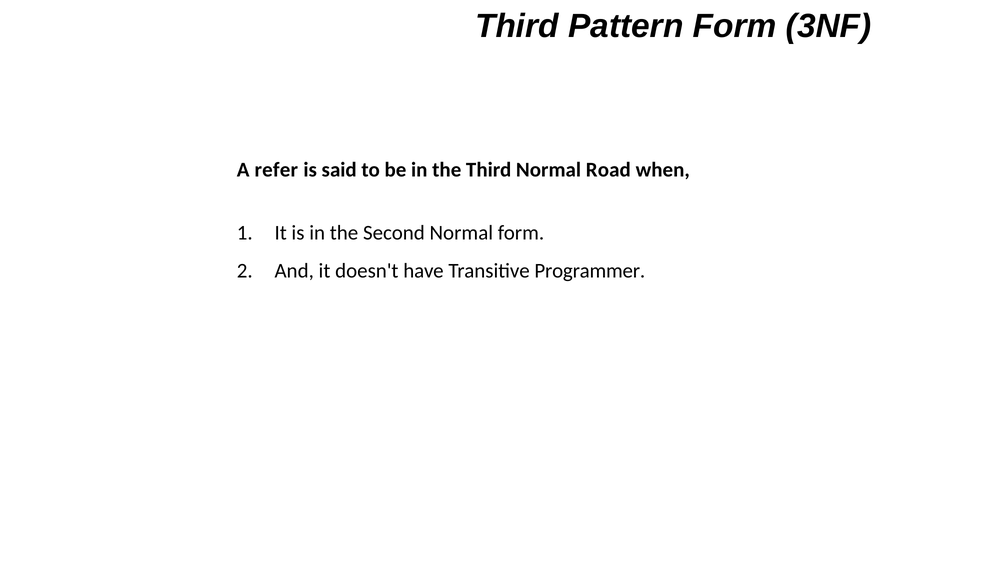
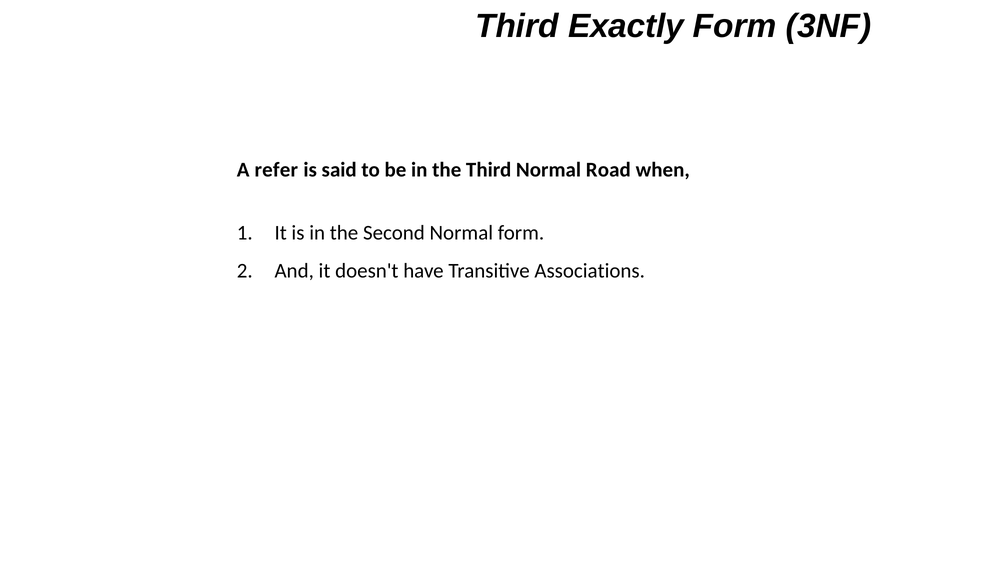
Pattern: Pattern -> Exactly
Programmer: Programmer -> Associations
